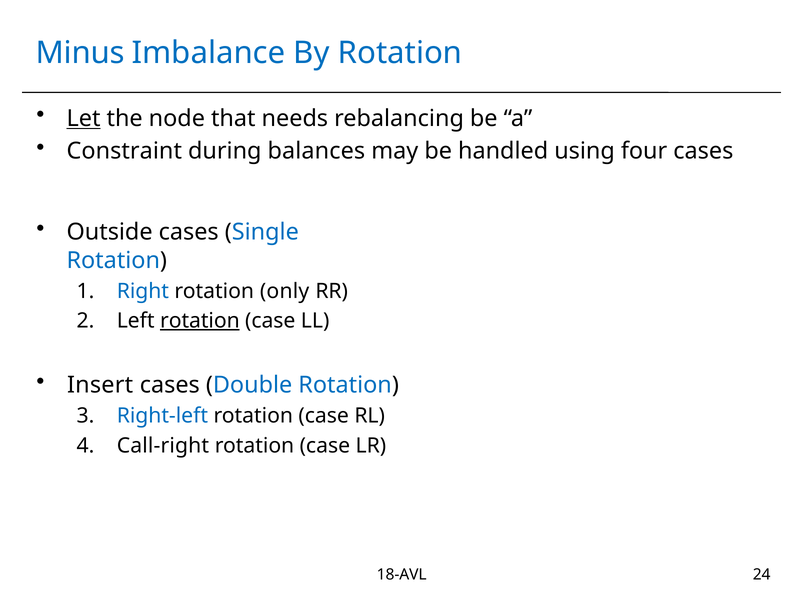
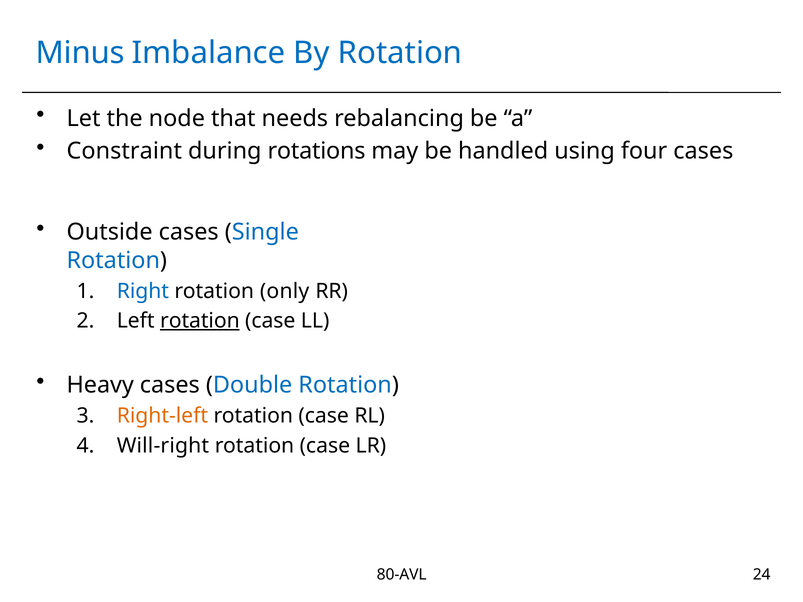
Let underline: present -> none
balances: balances -> rotations
Insert: Insert -> Heavy
Right-left colour: blue -> orange
Call-right: Call-right -> Will-right
18-AVL: 18-AVL -> 80-AVL
